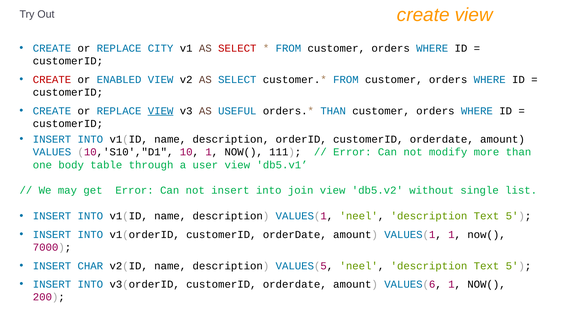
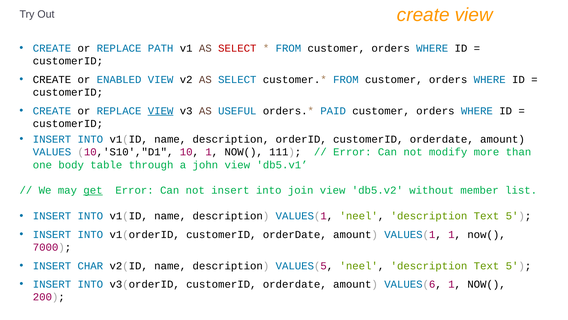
CITY: CITY -> PATH
CREATE at (52, 79) colour: red -> black
THAN at (333, 111): THAN -> PAID
user: user -> john
get underline: none -> present
single: single -> member
